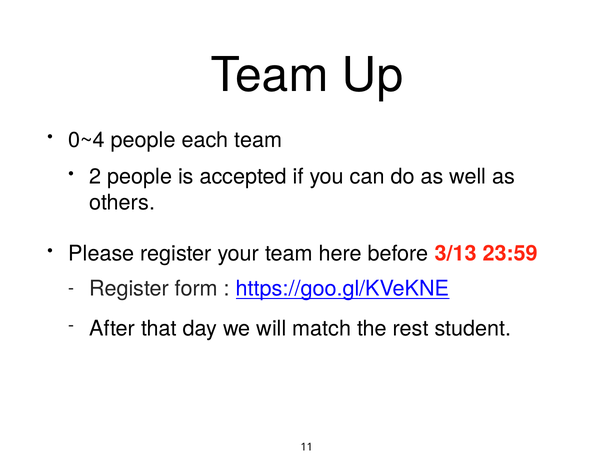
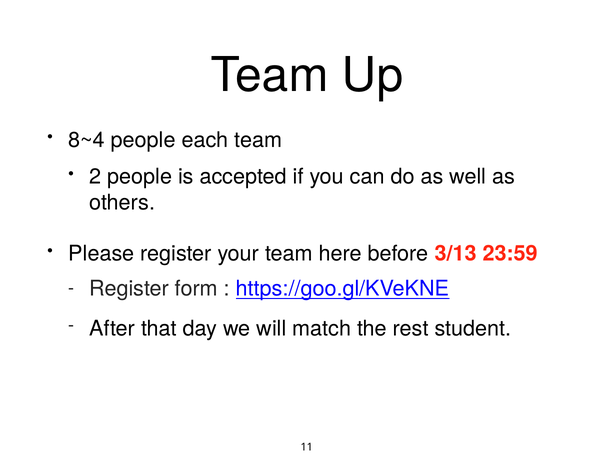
0~4: 0~4 -> 8~4
